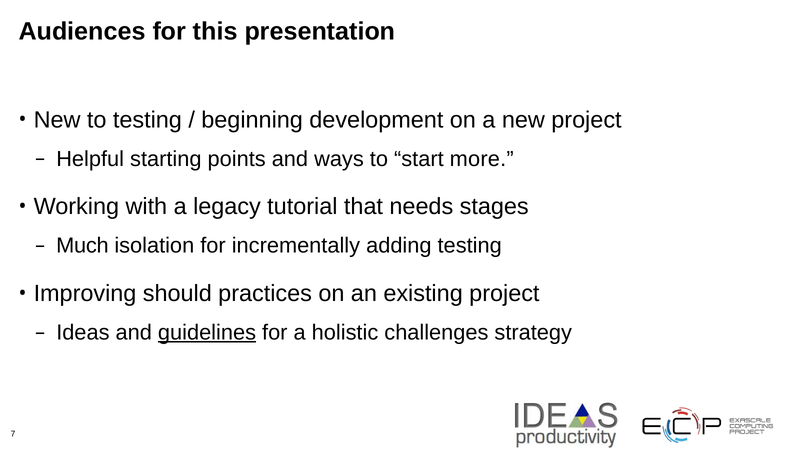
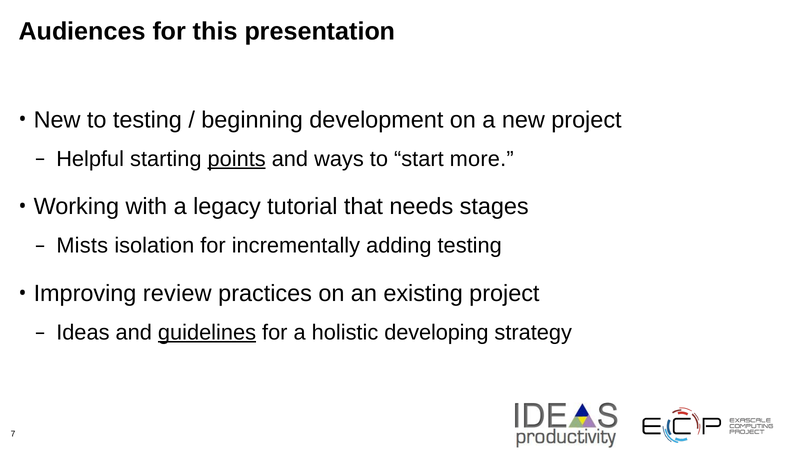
points underline: none -> present
Much: Much -> Mists
should: should -> review
challenges: challenges -> developing
